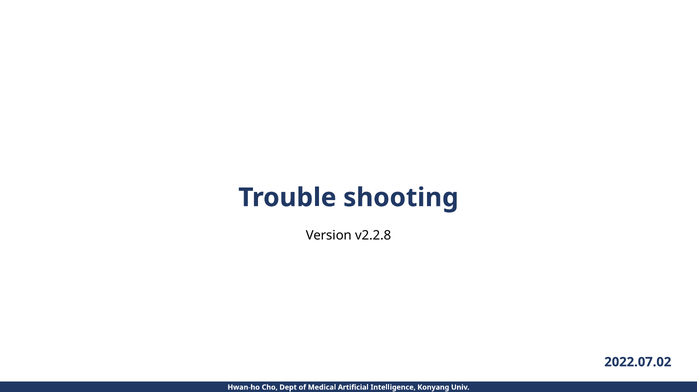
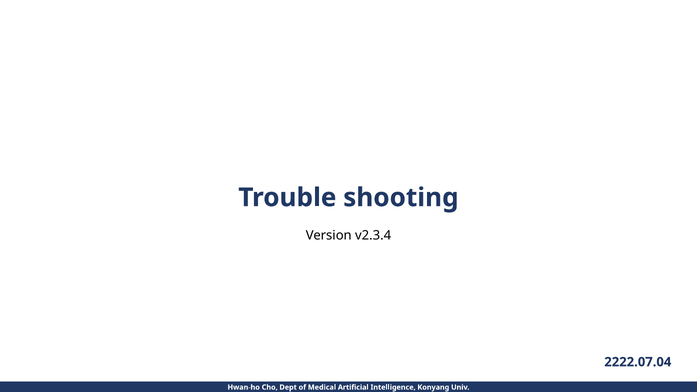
v2.2.8: v2.2.8 -> v2.3.4
2022.07.02: 2022.07.02 -> 2222.07.04
